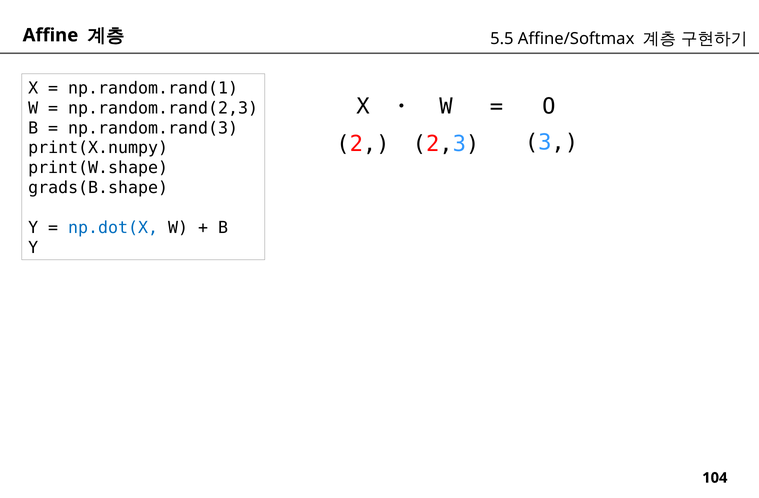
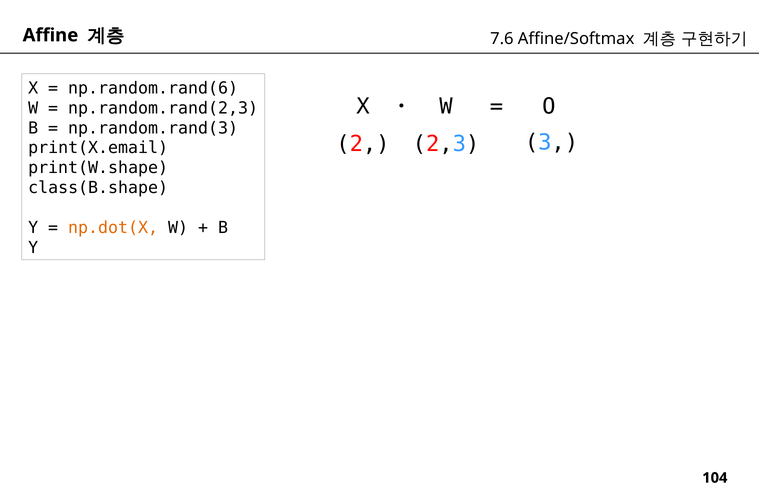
5.5: 5.5 -> 7.6
np.random.rand(1: np.random.rand(1 -> np.random.rand(6
print(X.numpy: print(X.numpy -> print(X.email
grads(B.shape: grads(B.shape -> class(B.shape
np.dot(X colour: blue -> orange
